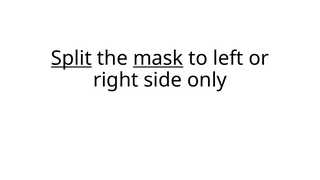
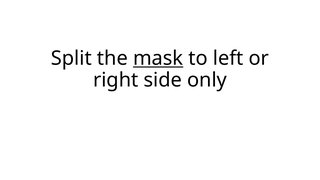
Split underline: present -> none
